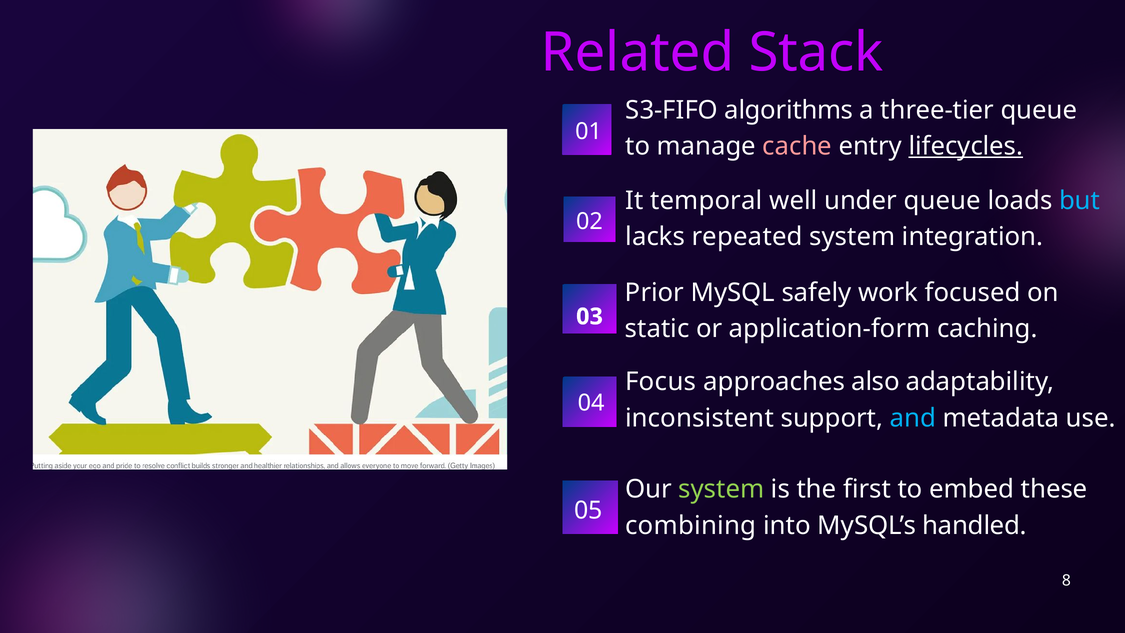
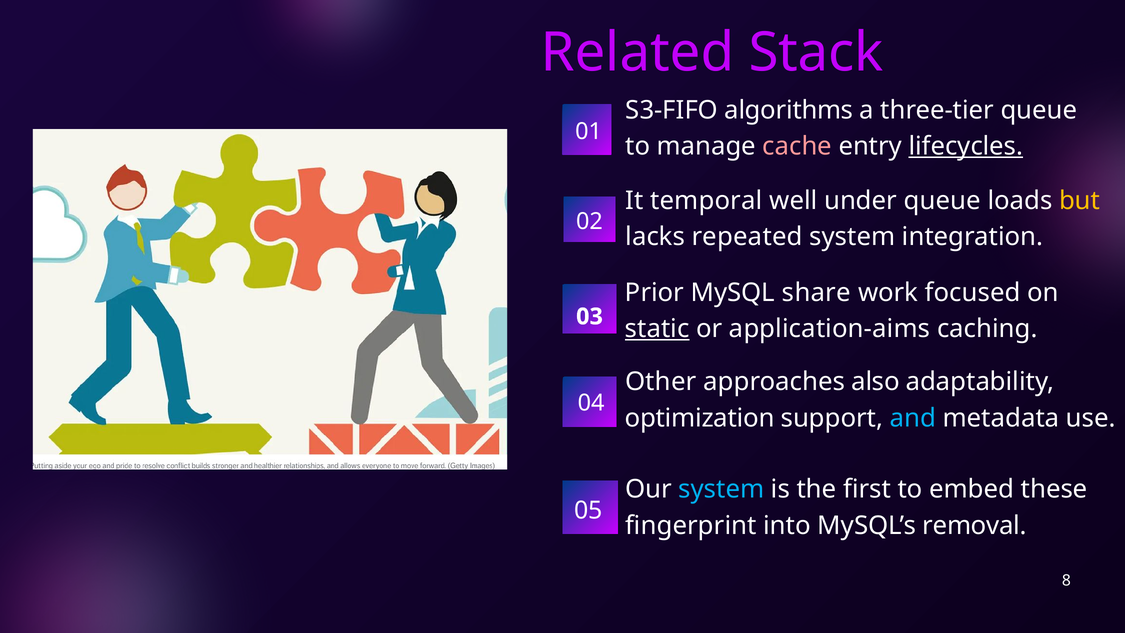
but colour: light blue -> yellow
safely: safely -> share
static underline: none -> present
application-form: application-form -> application-aims
Focus: Focus -> Other
inconsistent: inconsistent -> optimization
system at (721, 489) colour: light green -> light blue
combining: combining -> fingerprint
handled: handled -> removal
